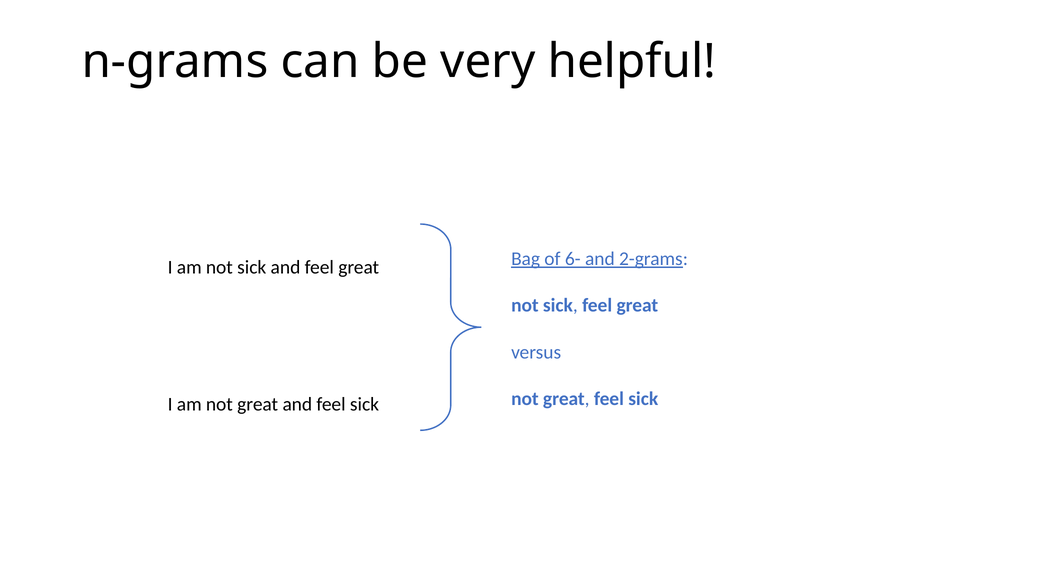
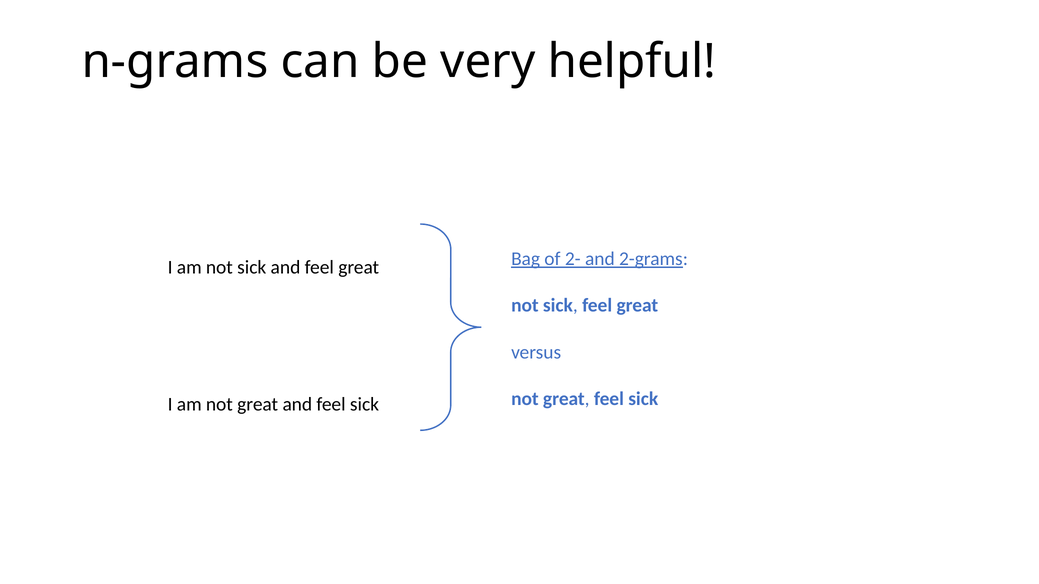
6-: 6- -> 2-
